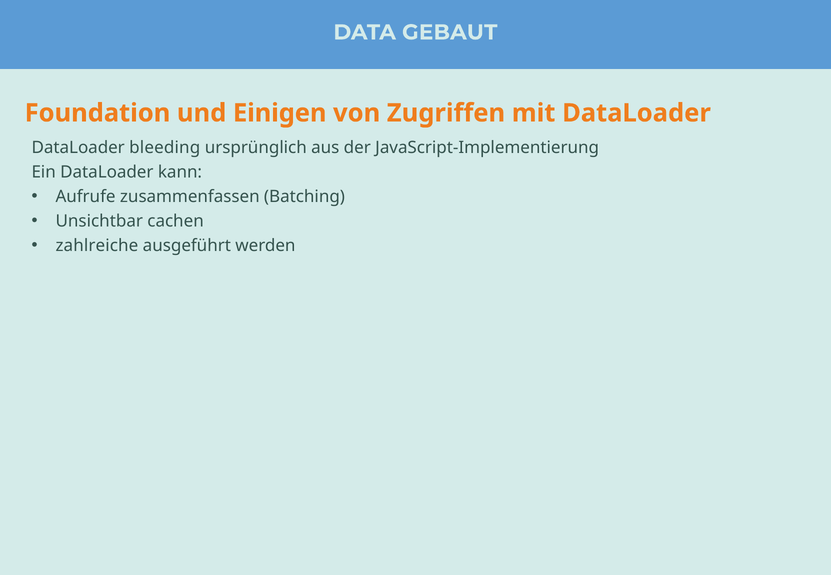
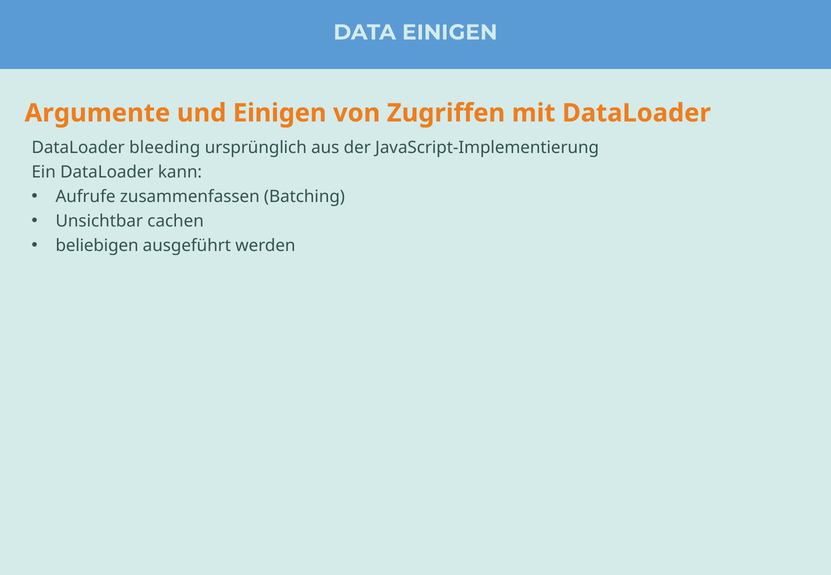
DATA GEBAUT: GEBAUT -> EINIGEN
Foundation: Foundation -> Argumente
zahlreiche: zahlreiche -> beliebigen
